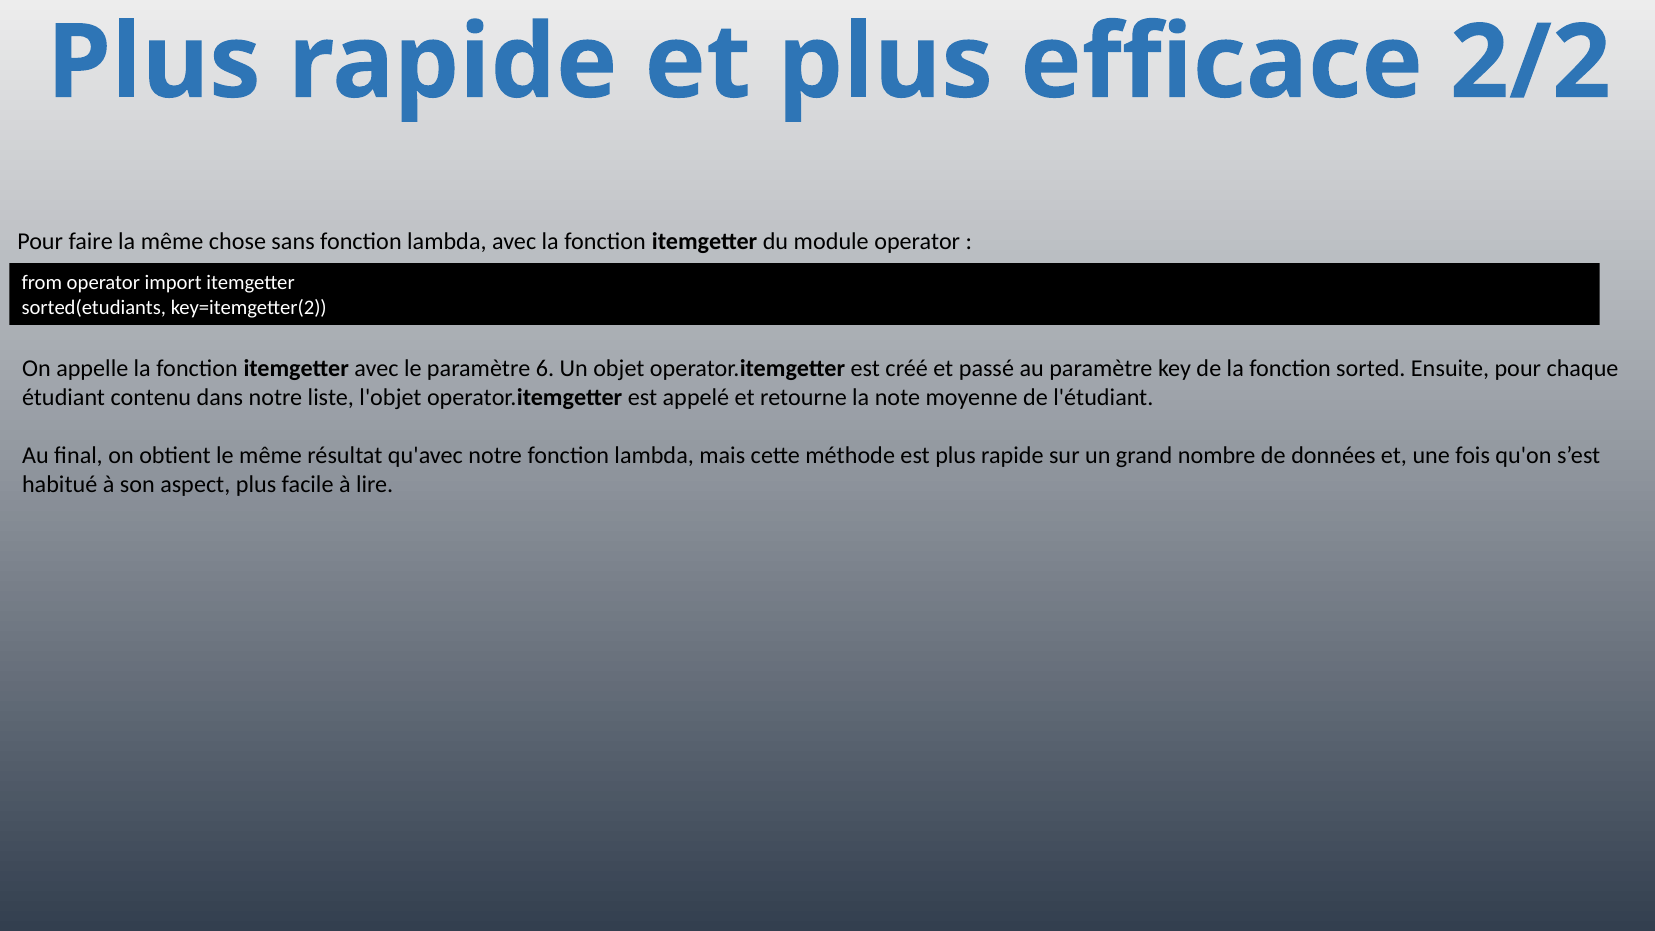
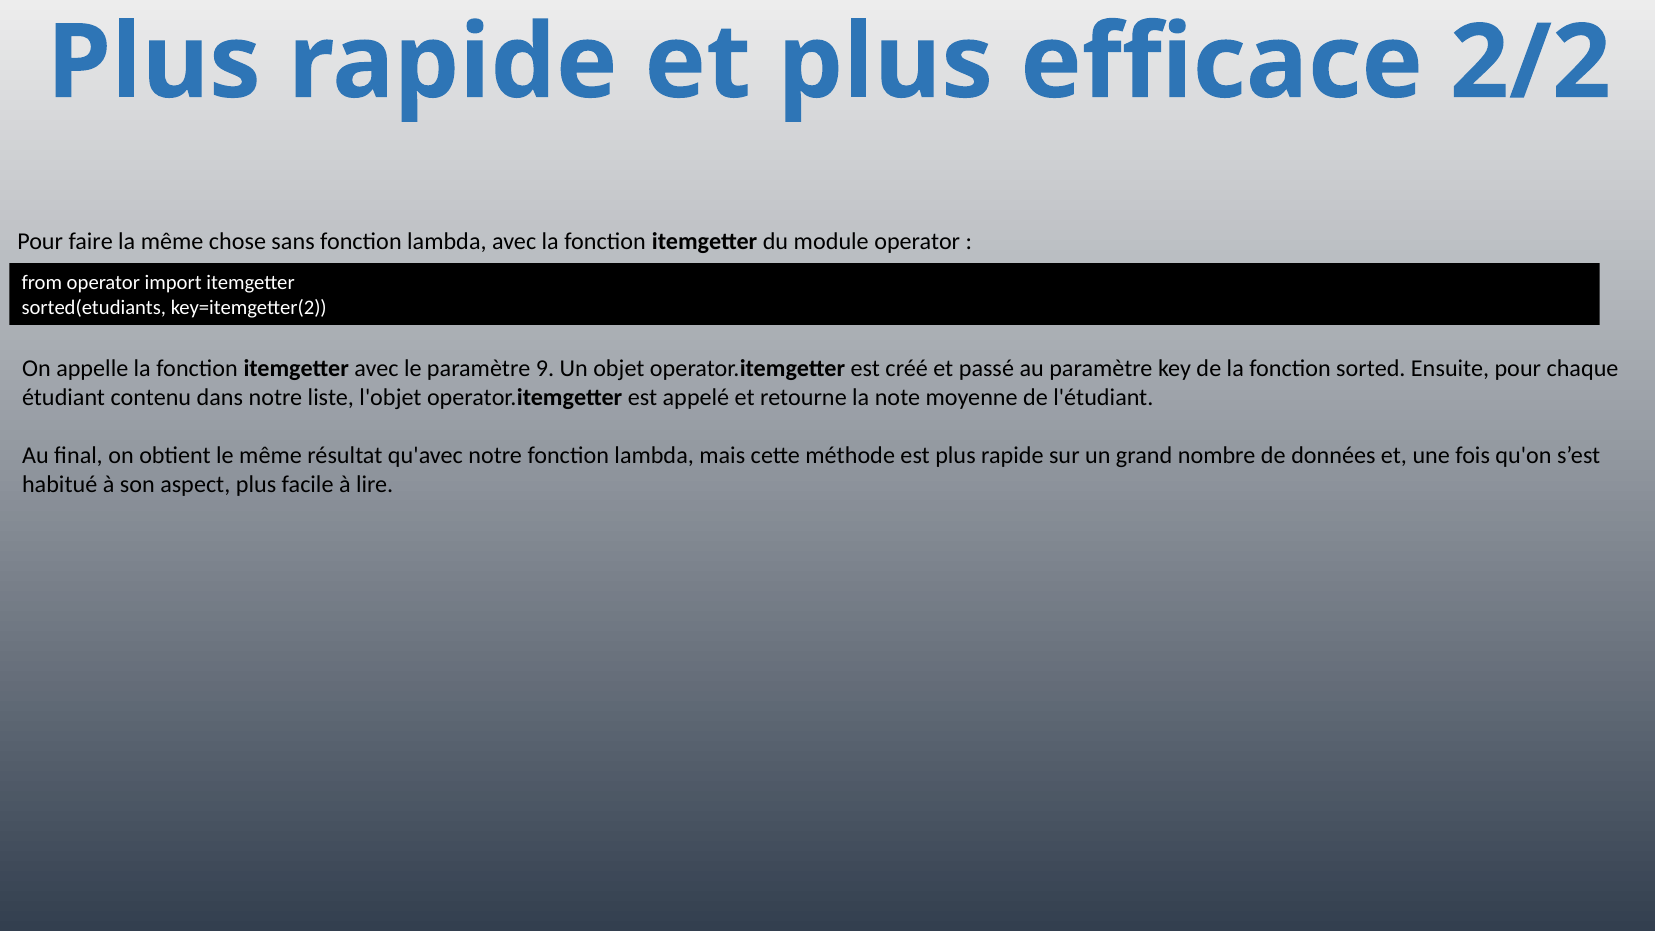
6: 6 -> 9
